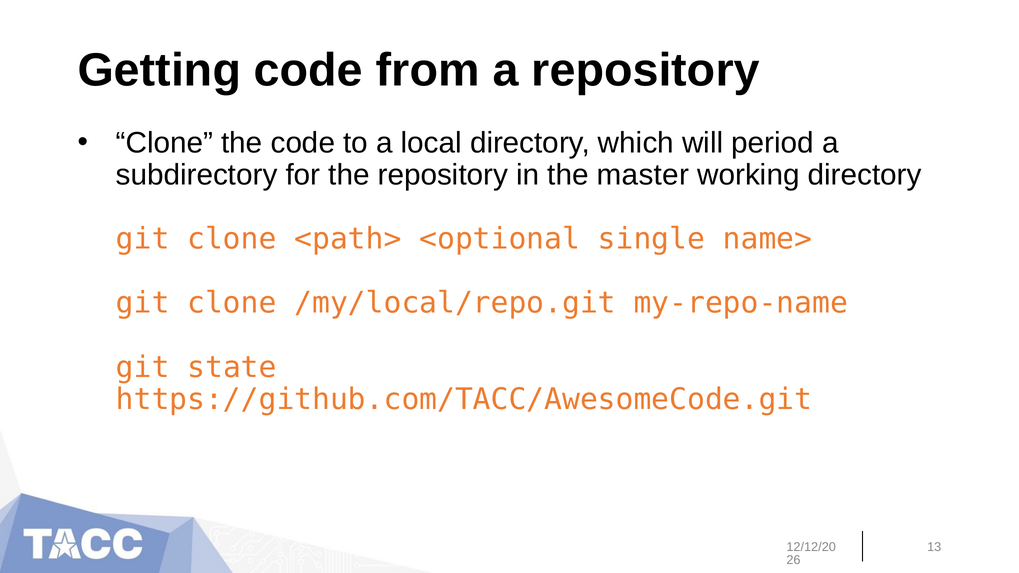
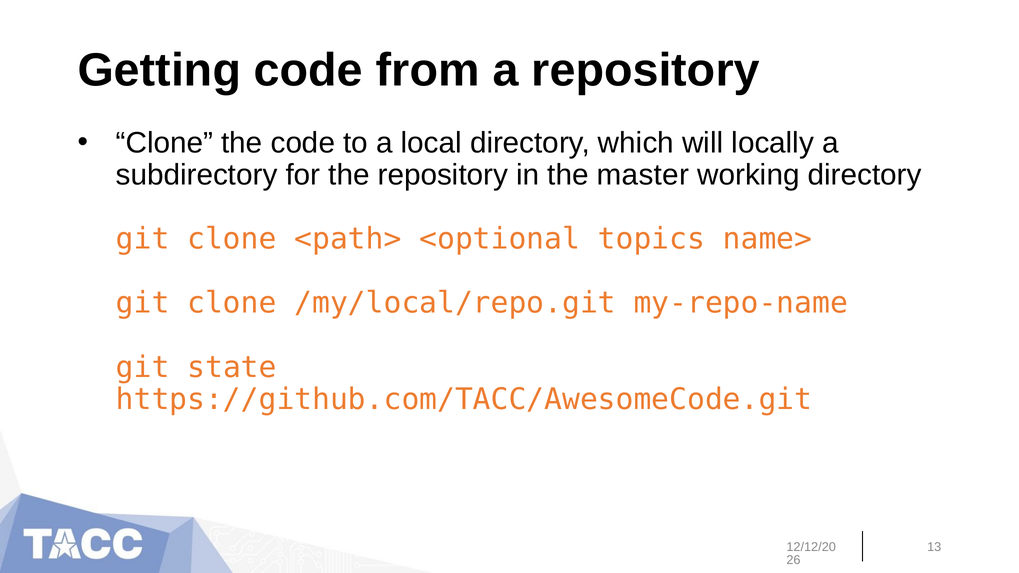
period: period -> locally
single: single -> topics
